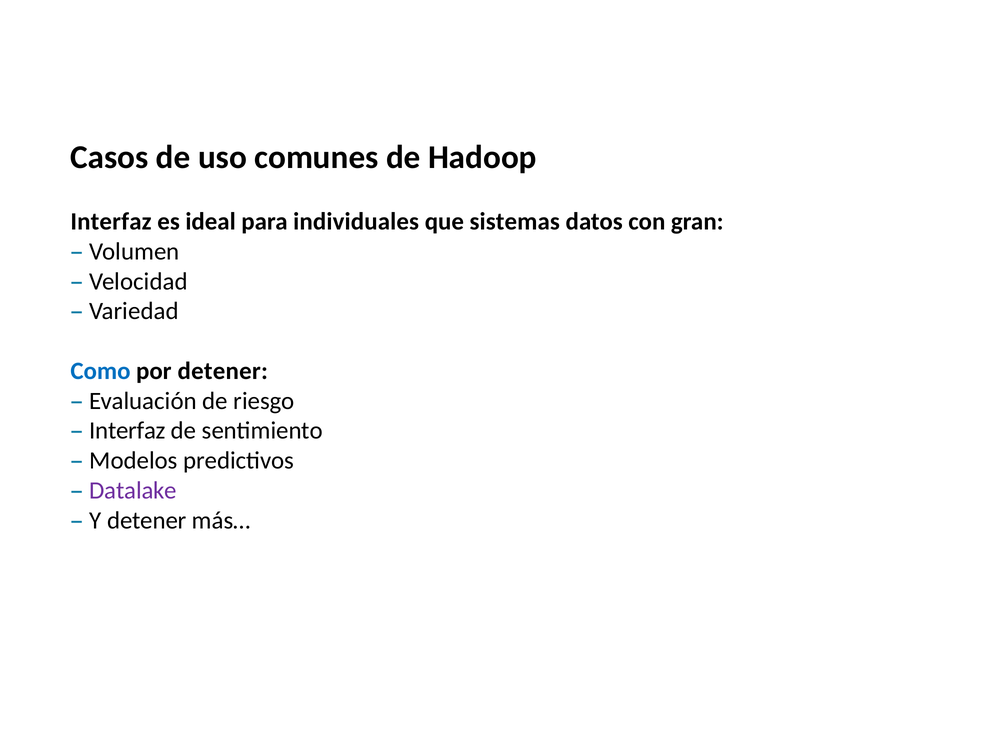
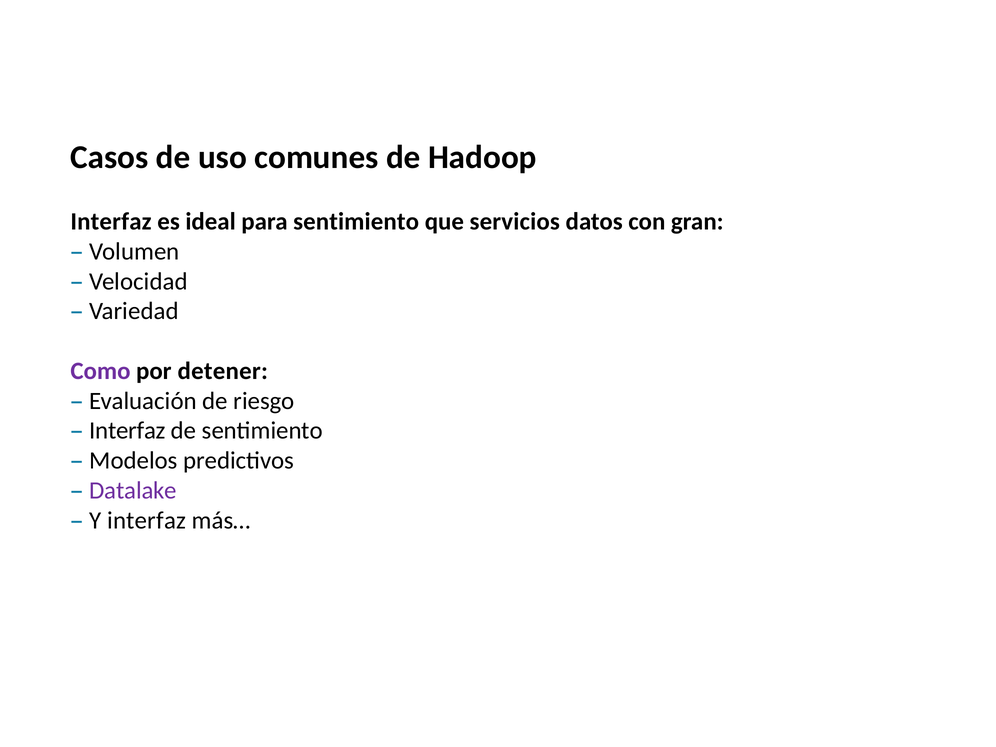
para individuales: individuales -> sentimiento
sistemas: sistemas -> servicios
Como colour: blue -> purple
Y detener: detener -> interfaz
